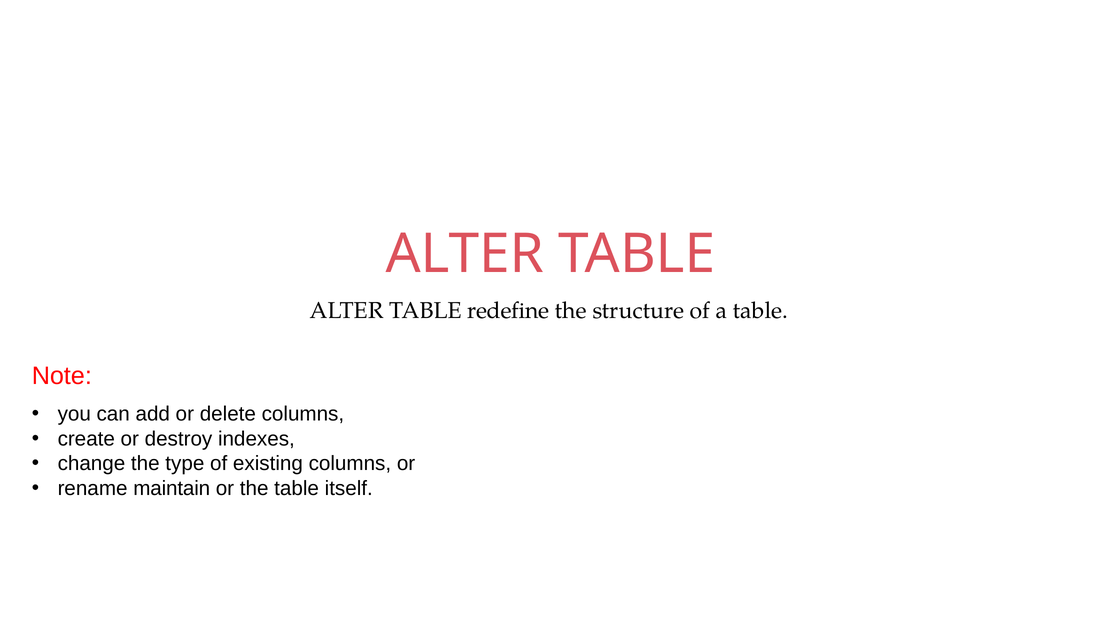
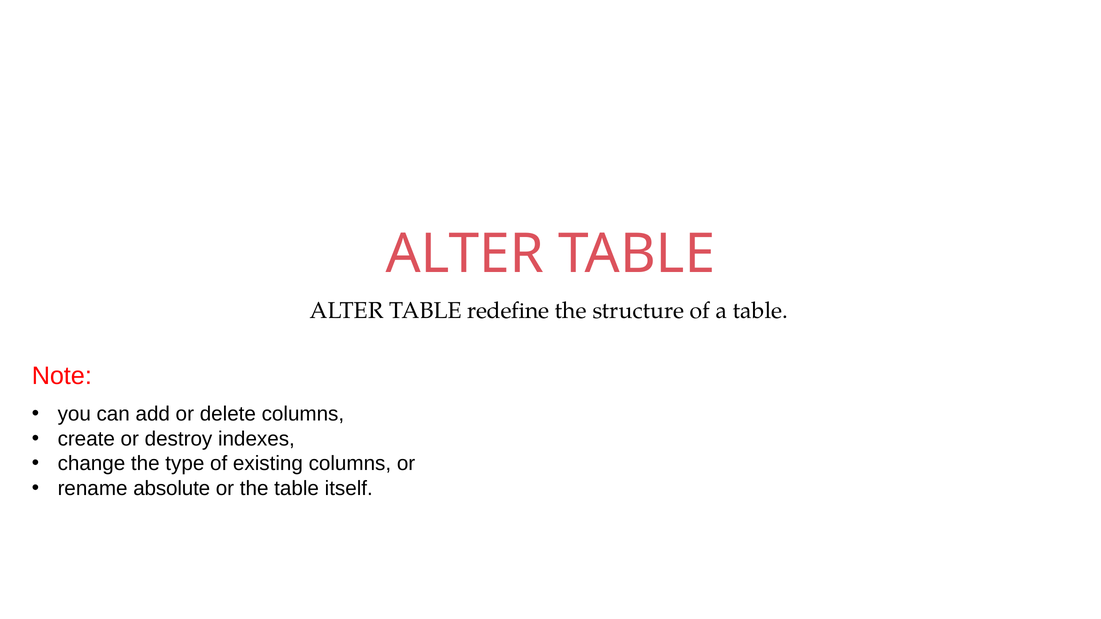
maintain: maintain -> absolute
